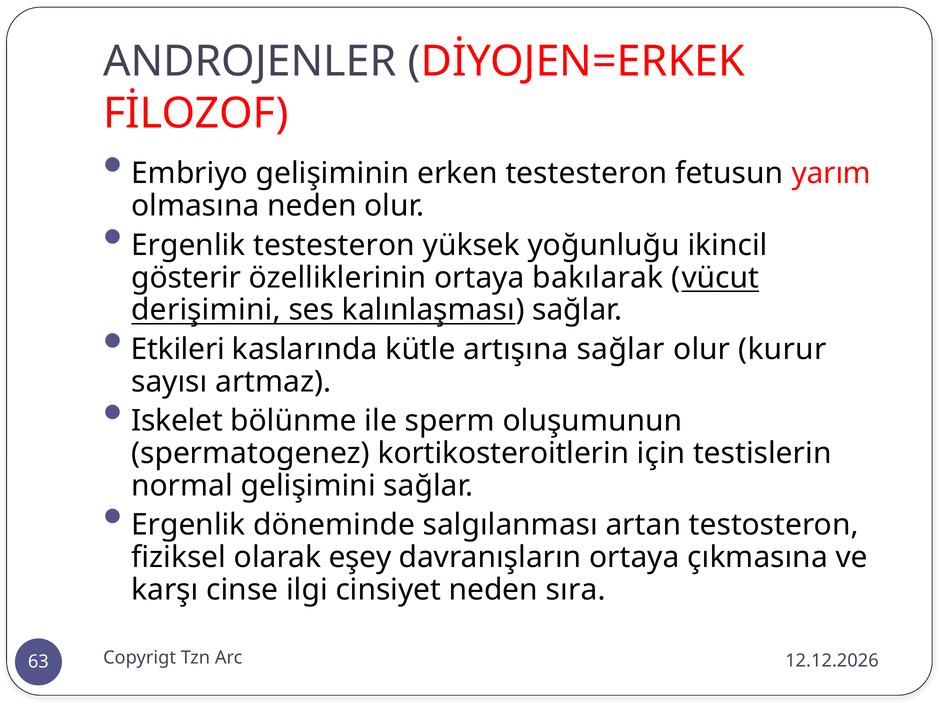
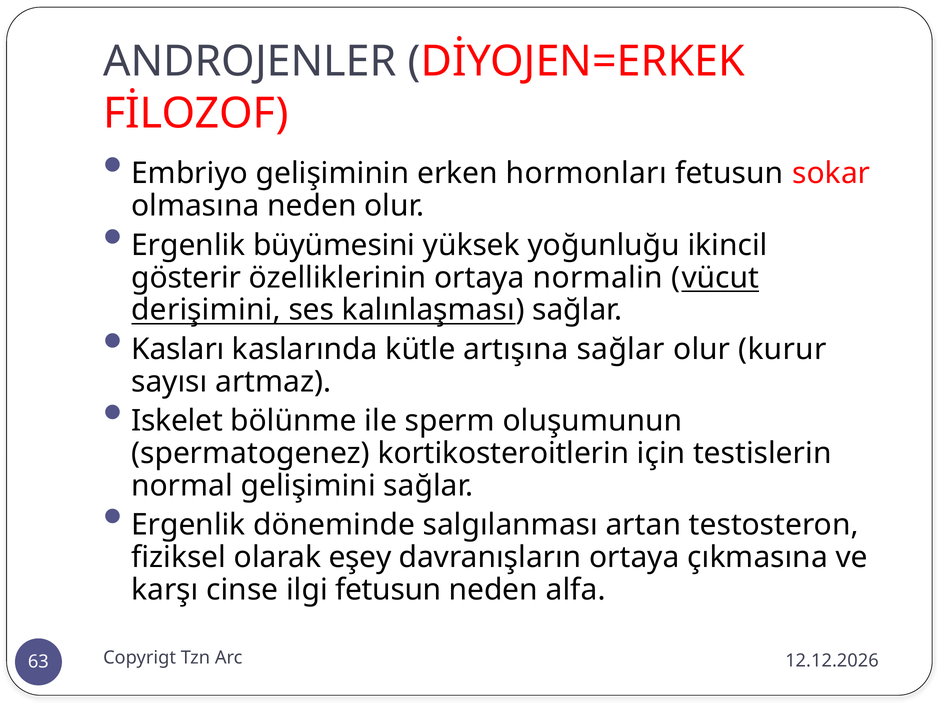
erken testesteron: testesteron -> hormonları
yarım: yarım -> sokar
Ergenlik testesteron: testesteron -> büyümesini
bakılarak: bakılarak -> normalin
Etkileri: Etkileri -> Kasları
ilgi cinsiyet: cinsiyet -> fetusun
sıra: sıra -> alfa
